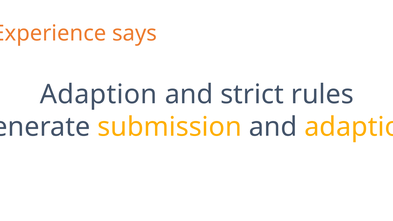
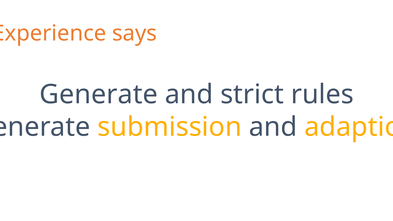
Adaption at (99, 95): Adaption -> Generate
